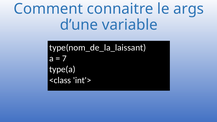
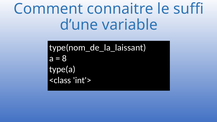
args: args -> suffi
7: 7 -> 8
